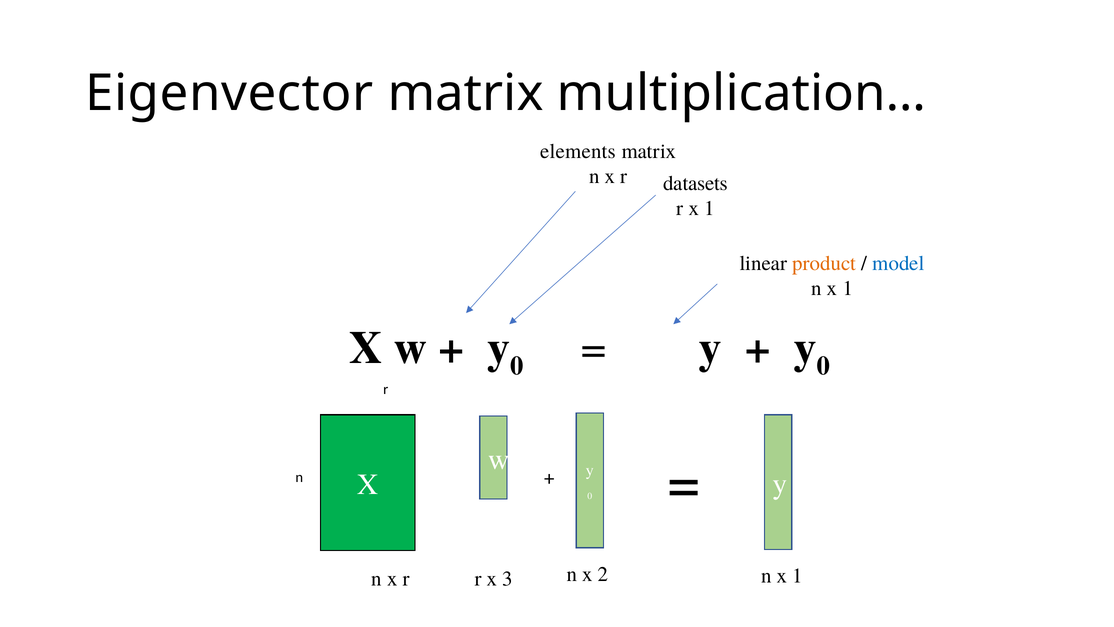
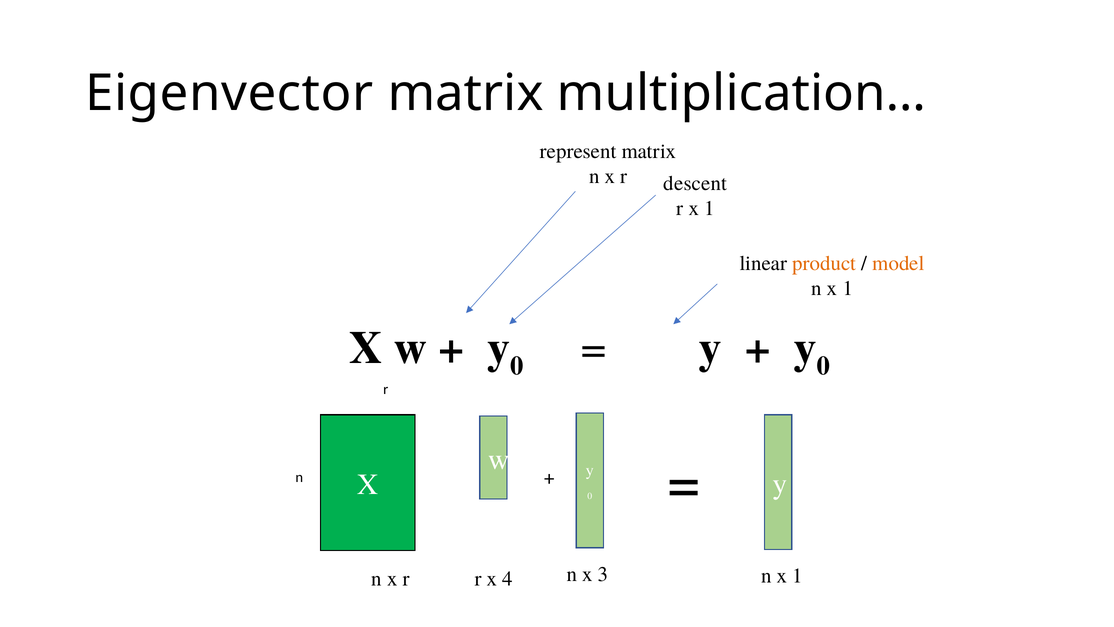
elements: elements -> represent
datasets: datasets -> descent
model colour: blue -> orange
2: 2 -> 3
3: 3 -> 4
